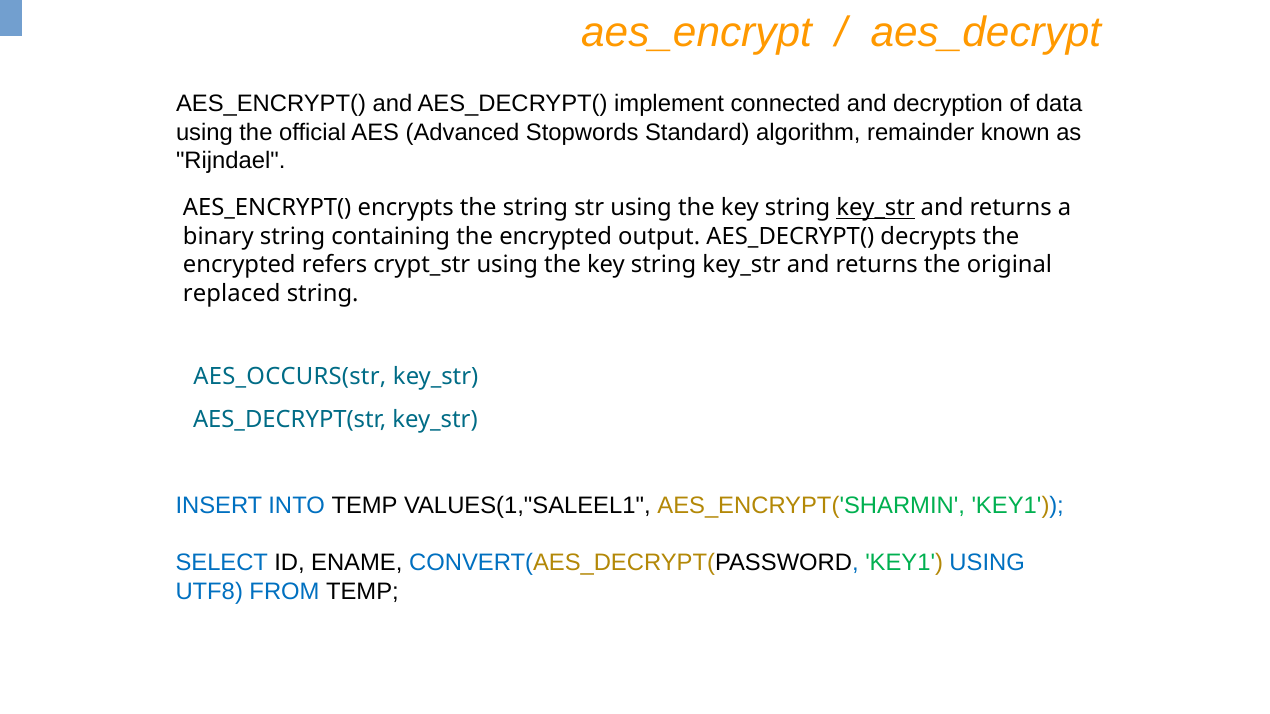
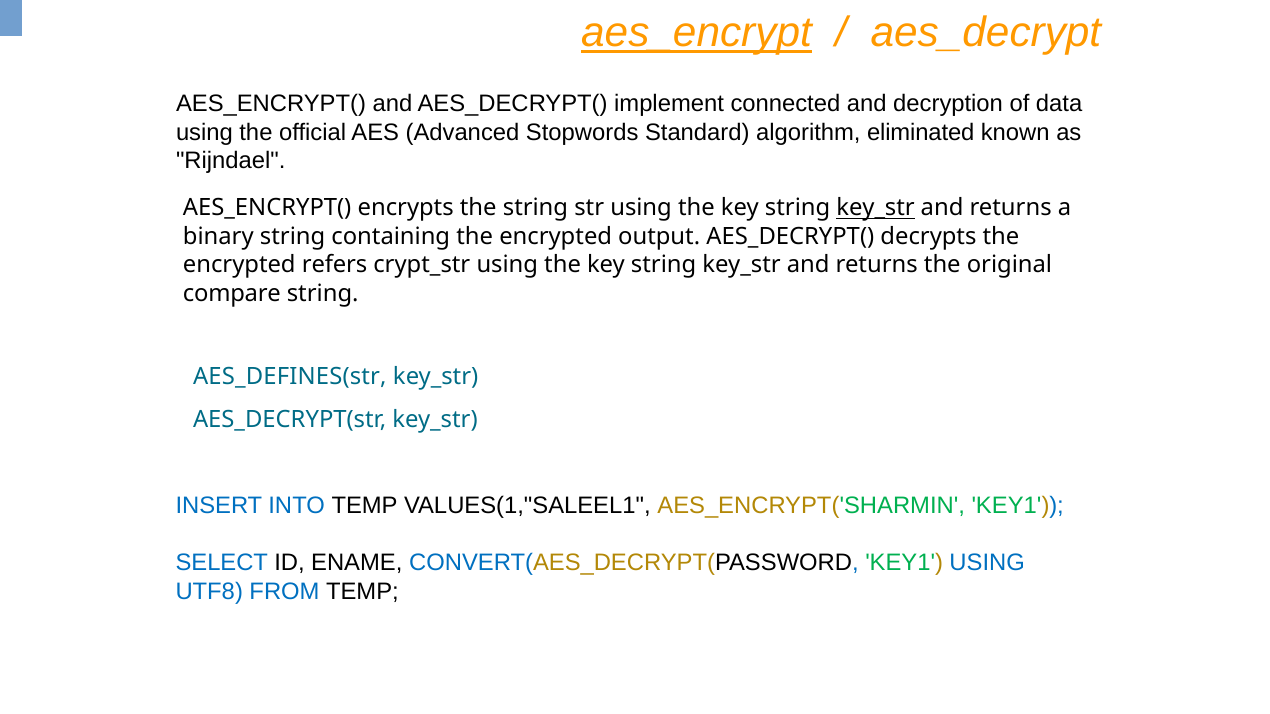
aes_encrypt underline: none -> present
remainder: remainder -> eliminated
replaced: replaced -> compare
AES_OCCURS(str: AES_OCCURS(str -> AES_DEFINES(str
